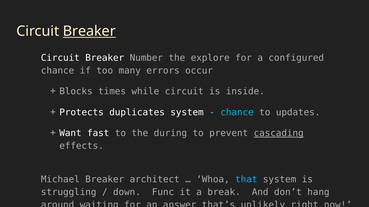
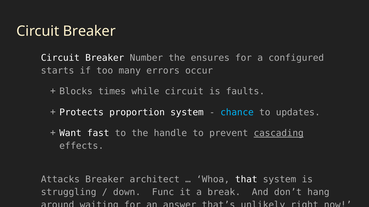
Breaker at (89, 31) underline: present -> none
explore: explore -> ensures
chance at (58, 71): chance -> starts
inside: inside -> faults
duplicates: duplicates -> proportion
during: during -> handle
Michael: Michael -> Attacks
that colour: light blue -> white
